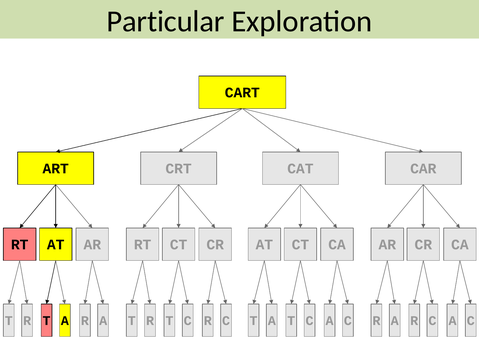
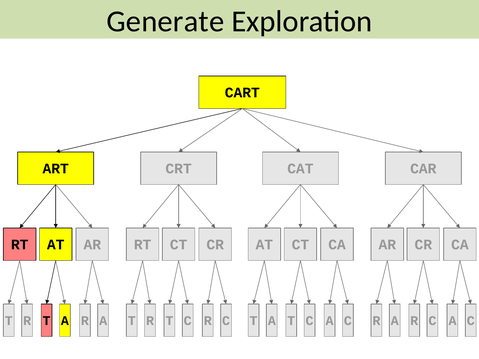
Particular: Particular -> Generate
